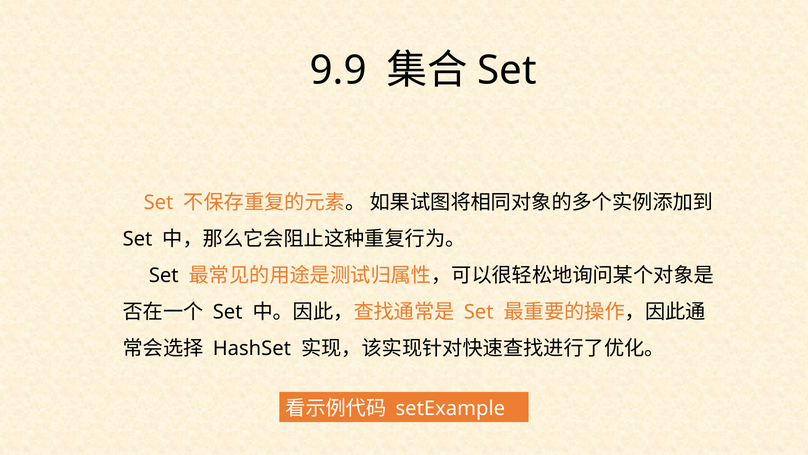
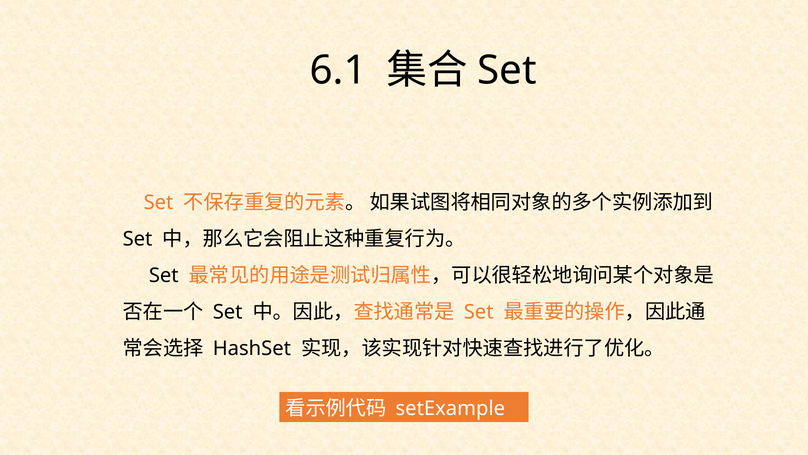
9.9: 9.9 -> 6.1
